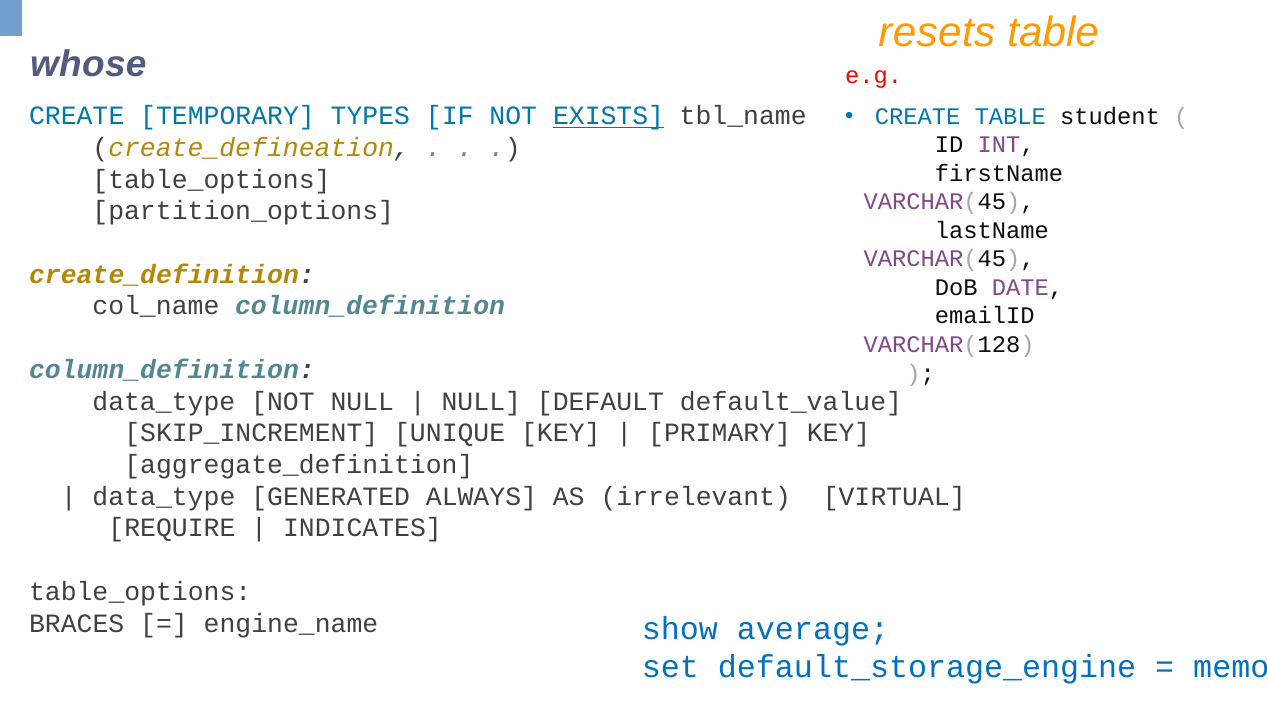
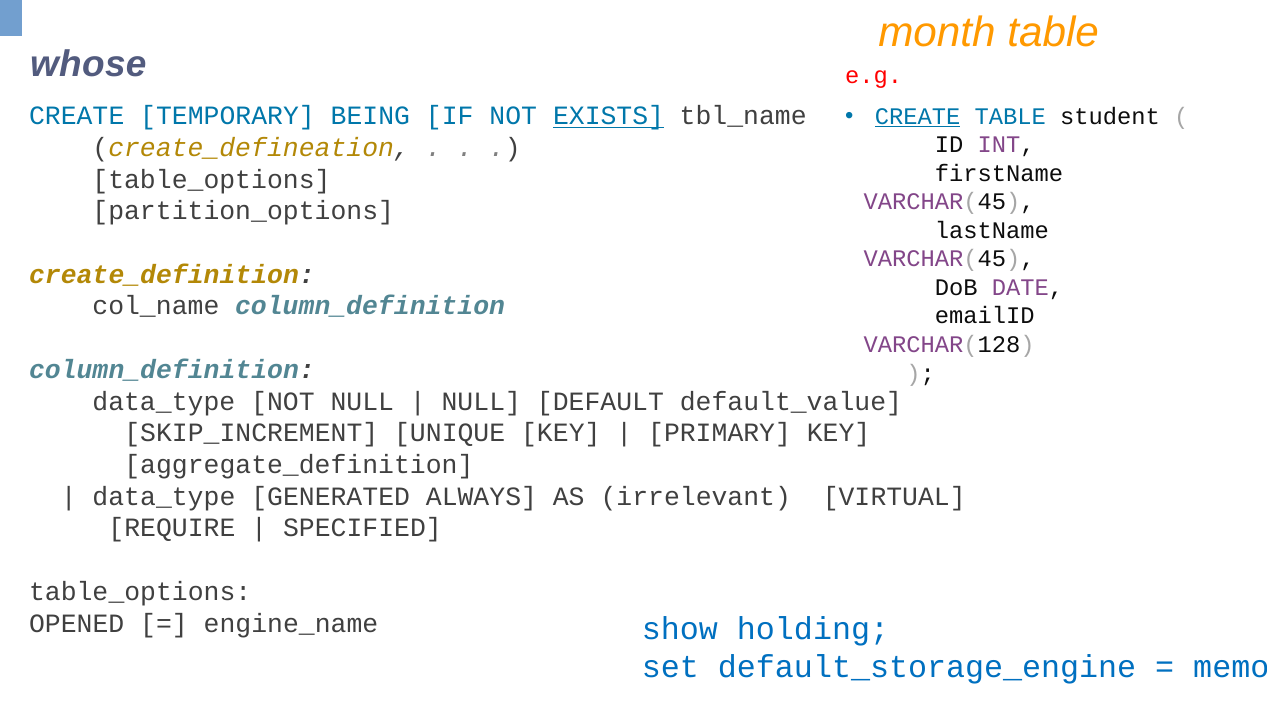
resets: resets -> month
CREATE at (918, 116) underline: none -> present
TYPES: TYPES -> BEING
INDICATES: INDICATES -> SPECIFIED
BRACES: BRACES -> OPENED
average: average -> holding
